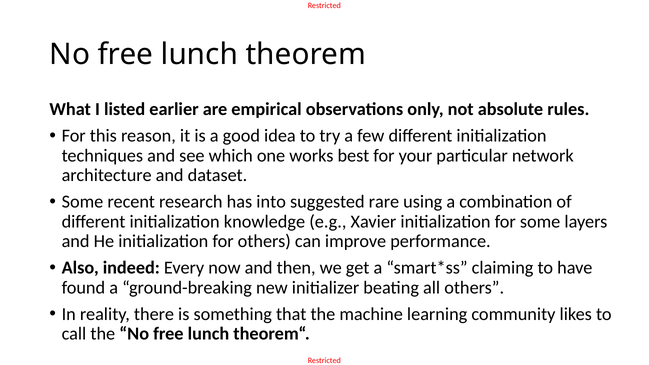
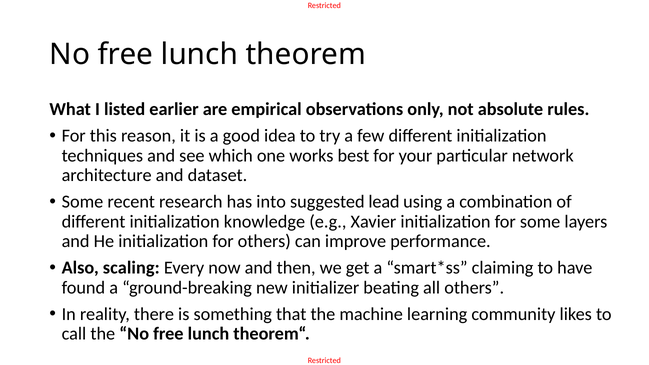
rare: rare -> lead
indeed: indeed -> scaling
